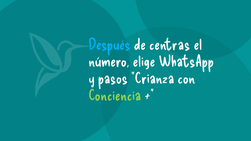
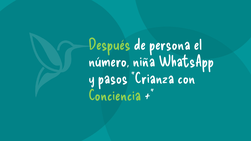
Después colour: light blue -> light green
centras: centras -> persona
elige: elige -> niña
